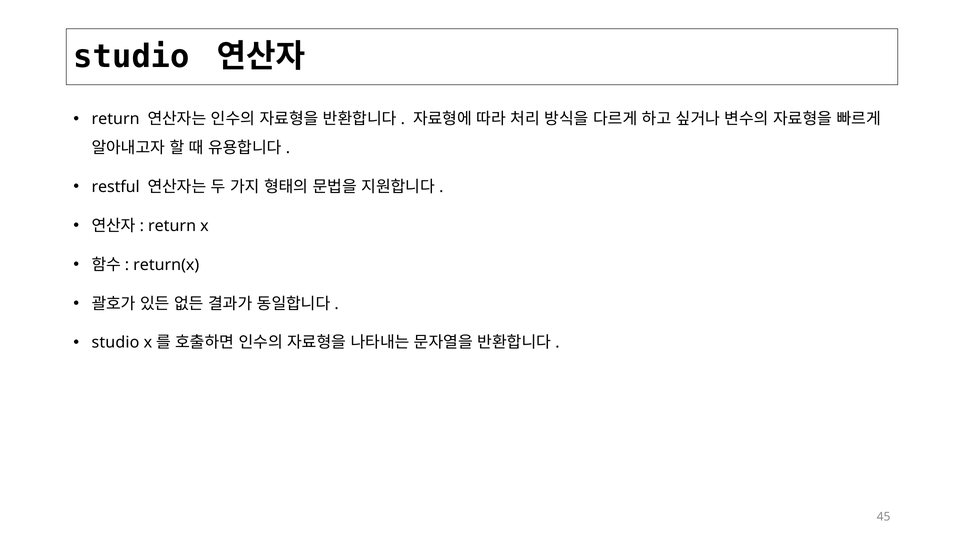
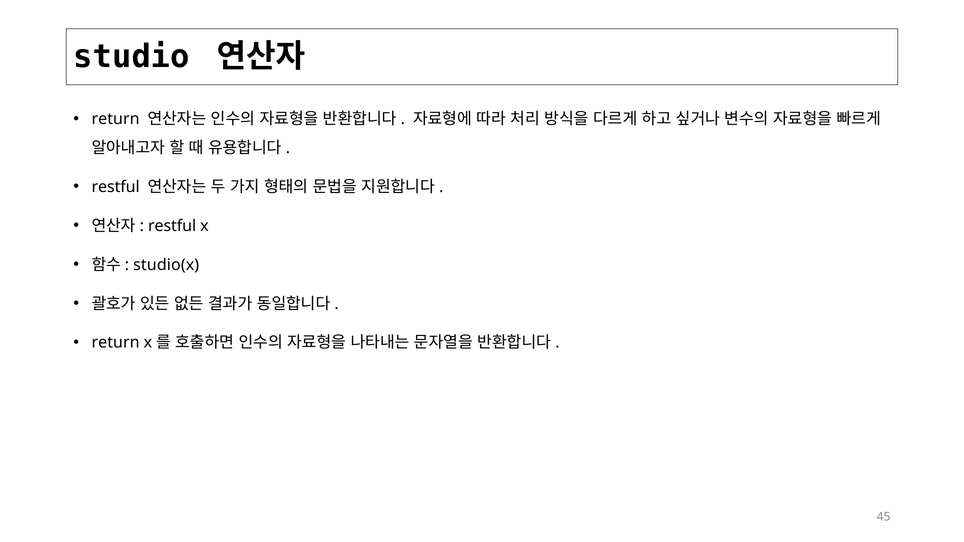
return at (172, 226): return -> restful
return(x: return(x -> studio(x
studio at (116, 343): studio -> return
